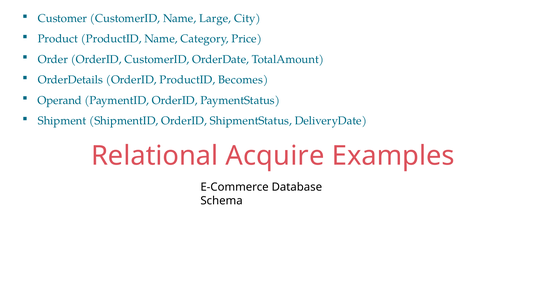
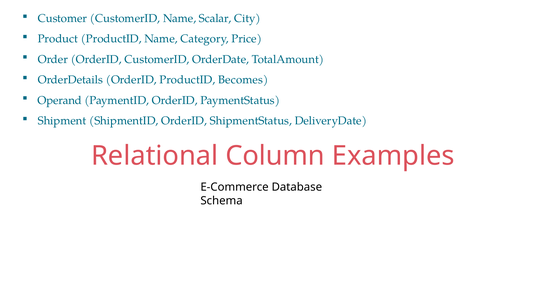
Large: Large -> Scalar
Acquire: Acquire -> Column
